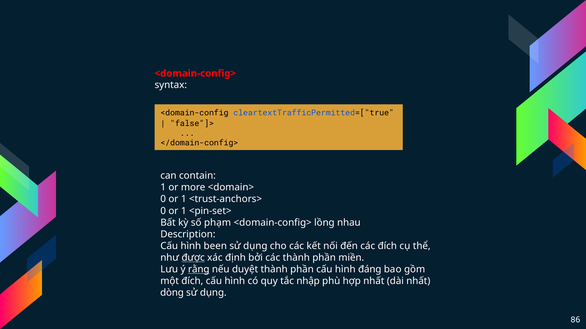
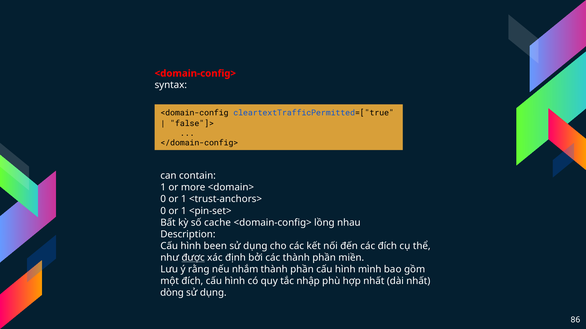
phạm: phạm -> cache
rằng underline: present -> none
duyệt: duyệt -> nhắm
đáng: đáng -> mình
